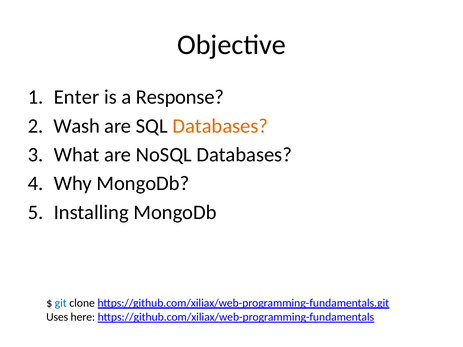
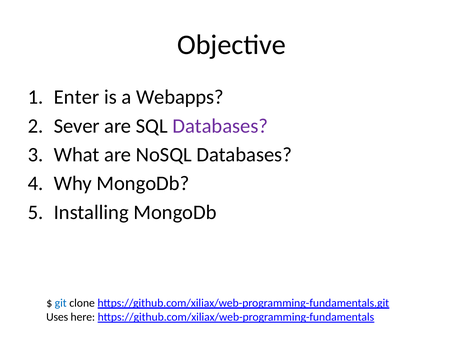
Response: Response -> Webapps
Wash: Wash -> Sever
Databases at (220, 126) colour: orange -> purple
